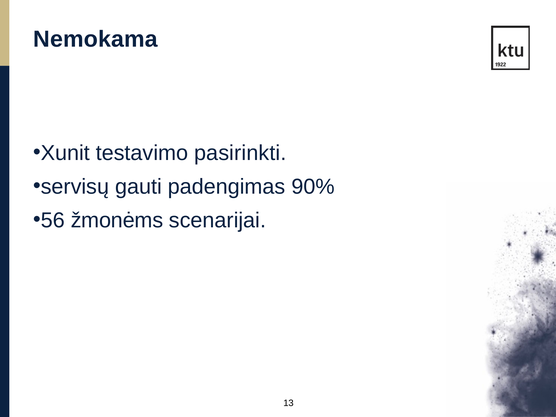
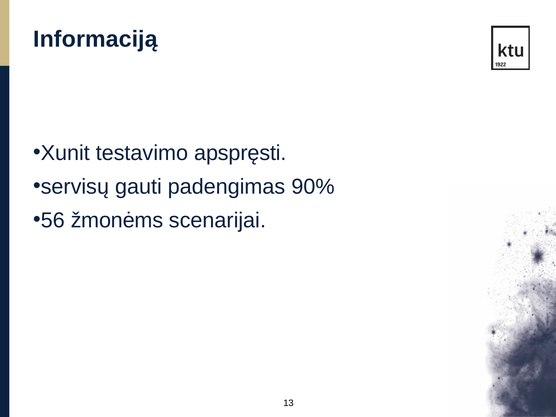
Nemokama: Nemokama -> Informaciją
pasirinkti: pasirinkti -> apspręsti
